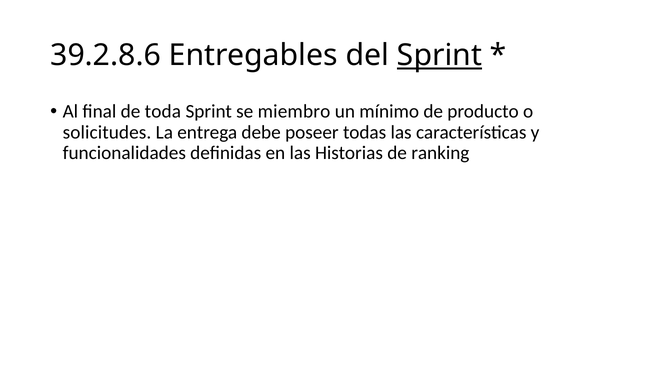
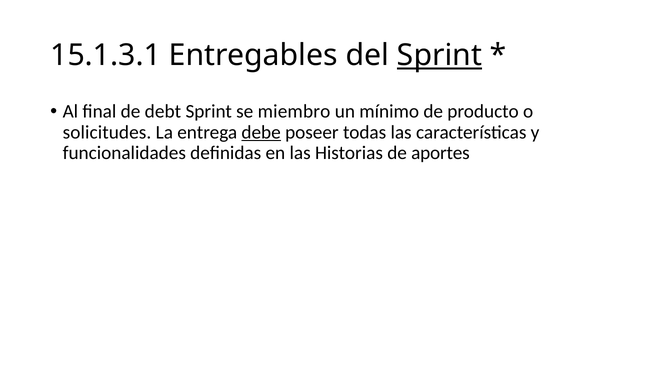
39.2.8.6: 39.2.8.6 -> 15.1.3.1
toda: toda -> debt
debe underline: none -> present
ranking: ranking -> aportes
